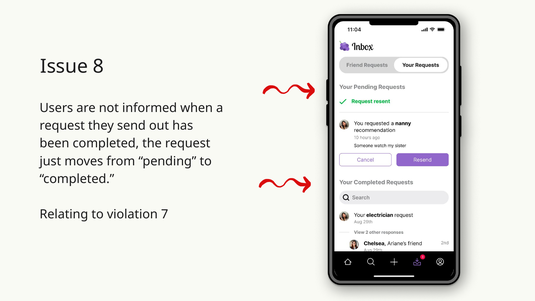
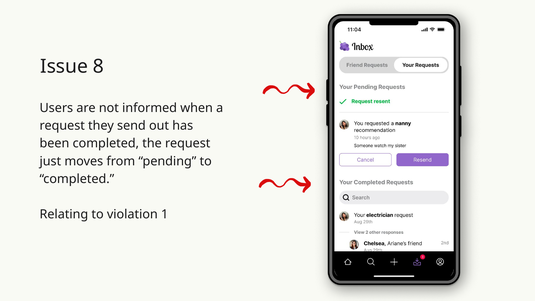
7: 7 -> 1
